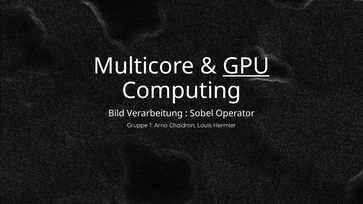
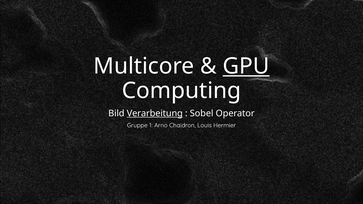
Verarbeitung underline: none -> present
